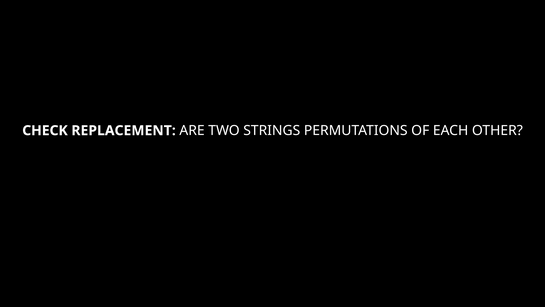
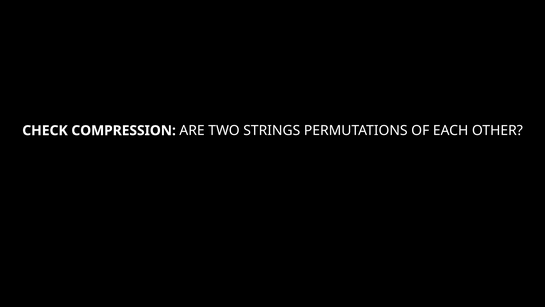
REPLACEMENT: REPLACEMENT -> COMPRESSION
